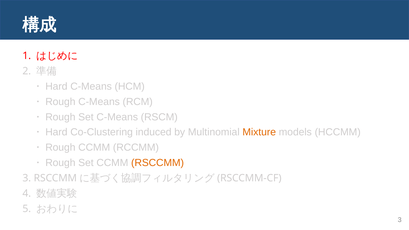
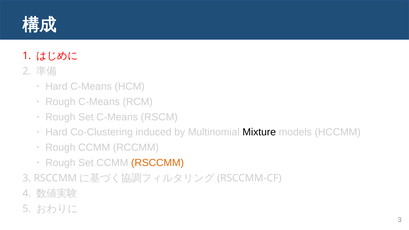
Mixture colour: orange -> black
